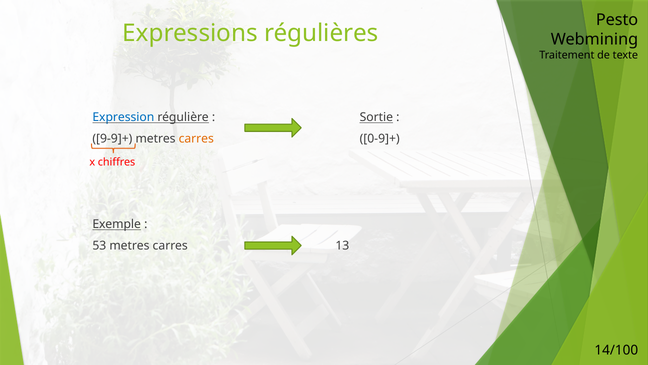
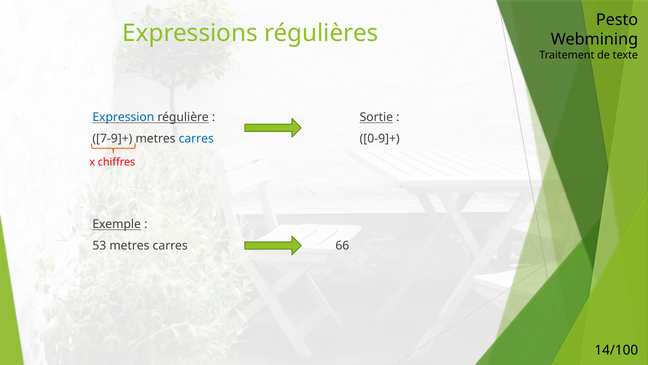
9-9]+: 9-9]+ -> 7-9]+
carres at (196, 139) colour: orange -> blue
13: 13 -> 66
